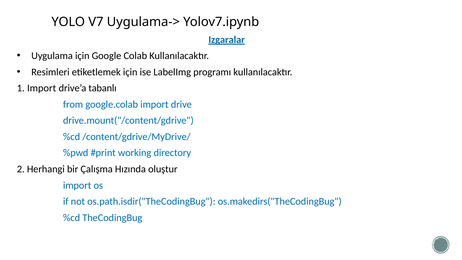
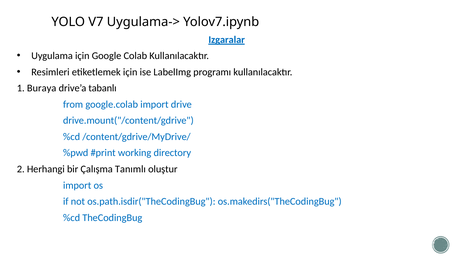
1 Import: Import -> Buraya
Hızında: Hızında -> Tanımlı
